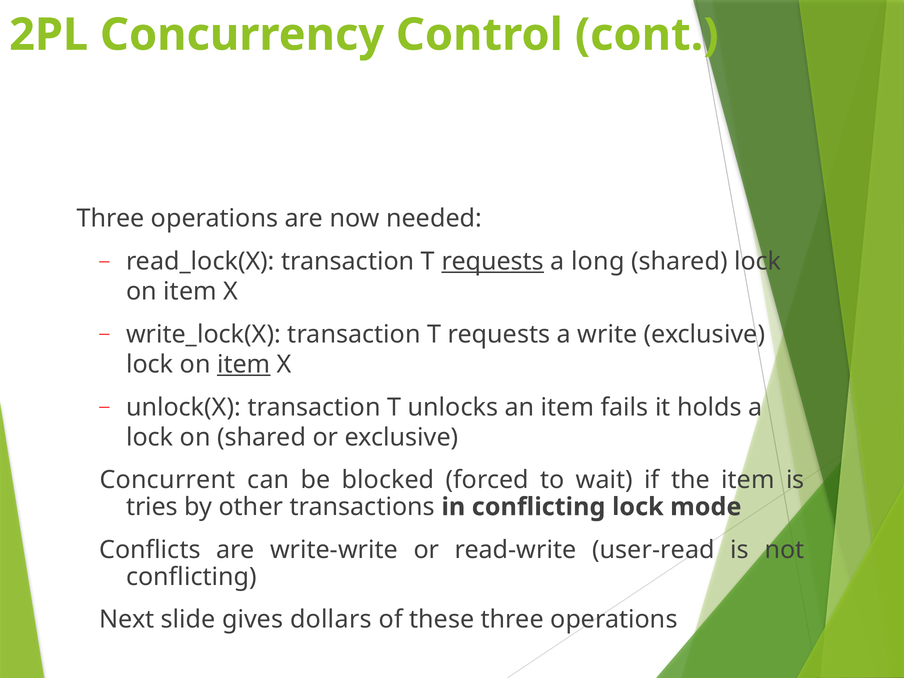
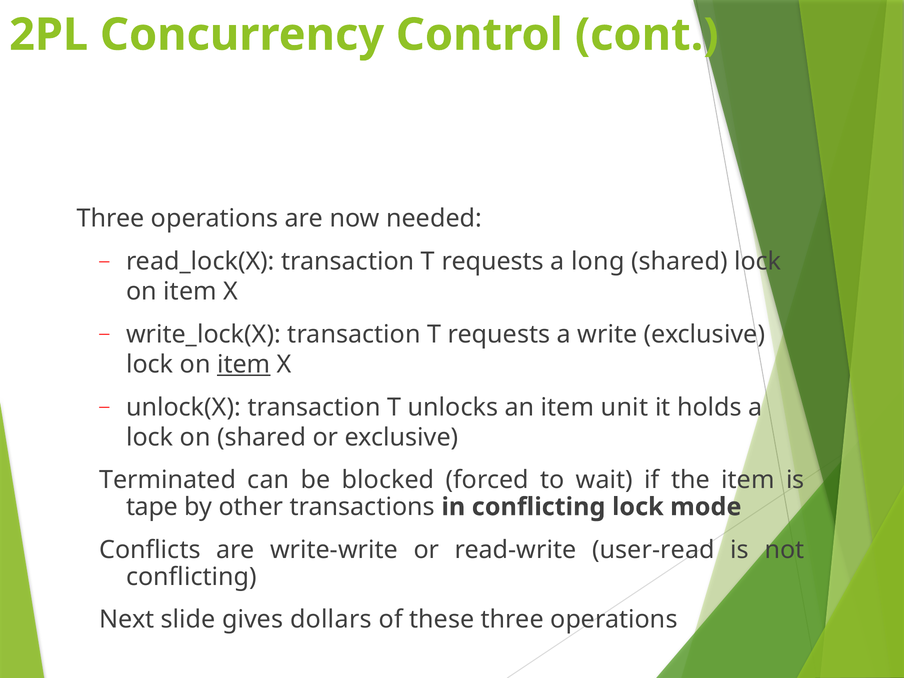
requests at (493, 262) underline: present -> none
fails: fails -> unit
Concurrent: Concurrent -> Terminated
tries: tries -> tape
